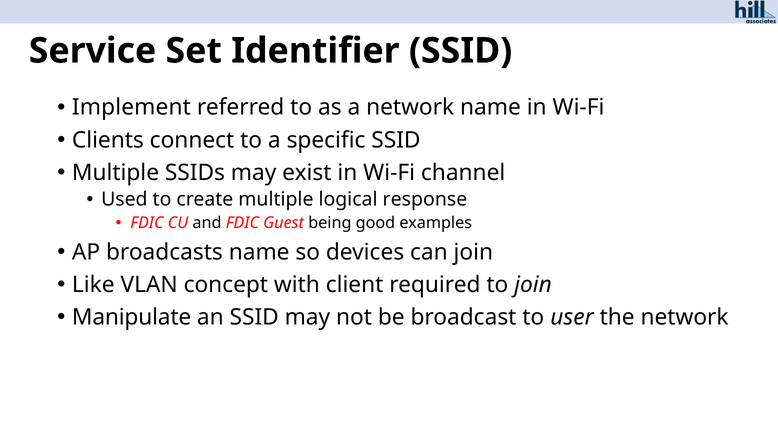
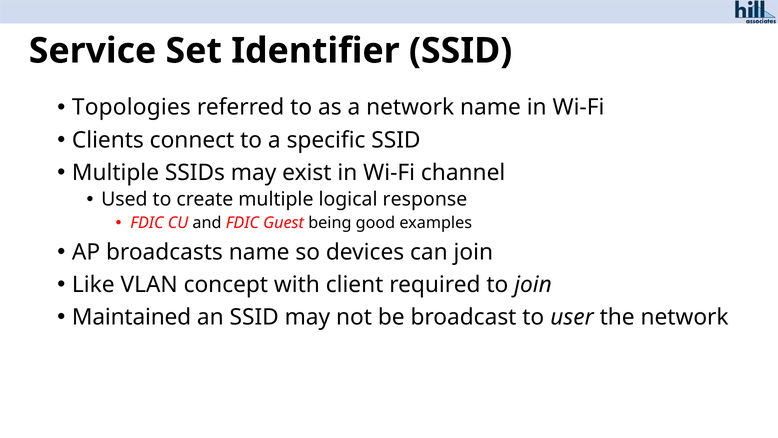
Implement: Implement -> Topologies
Manipulate: Manipulate -> Maintained
